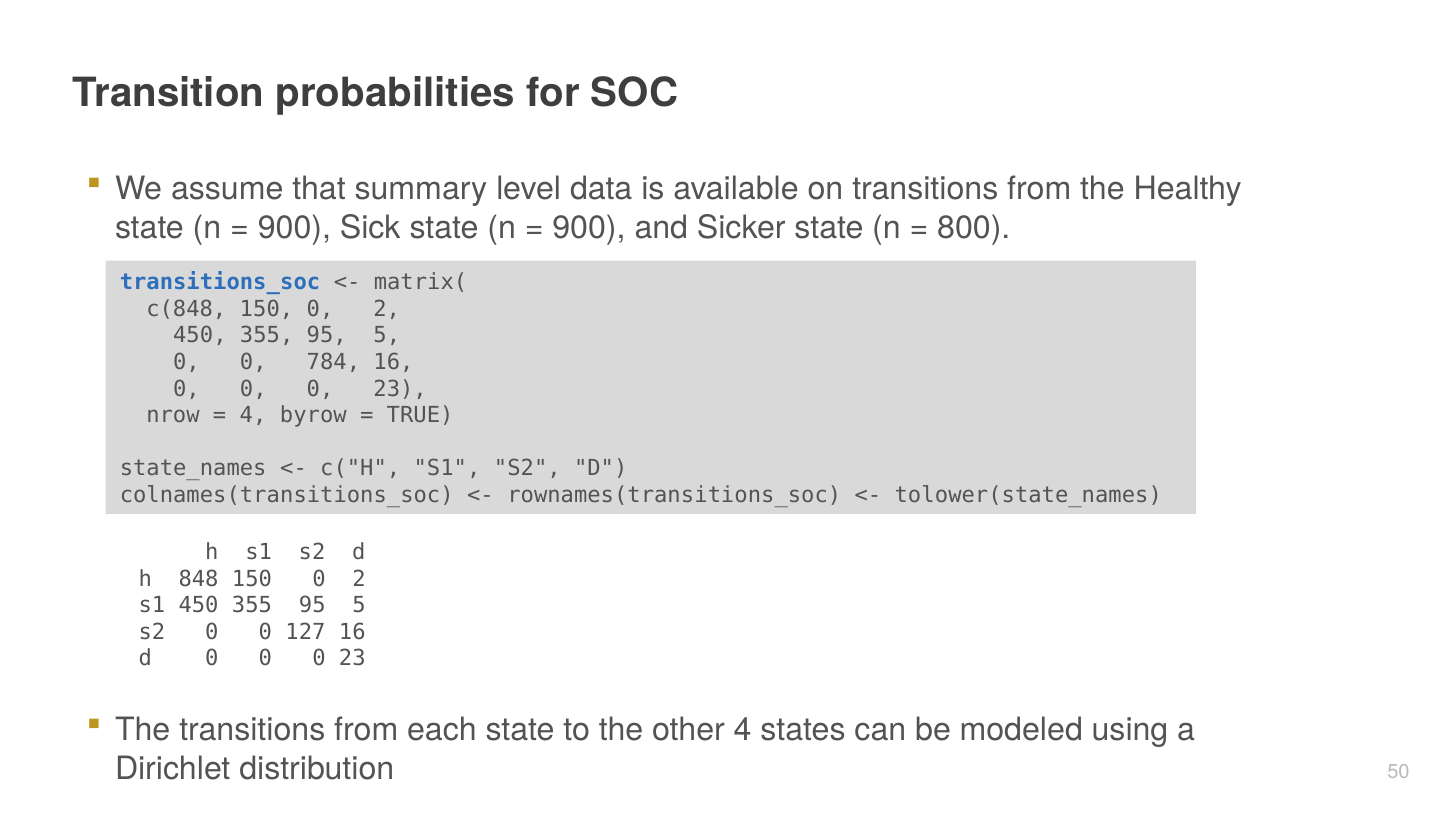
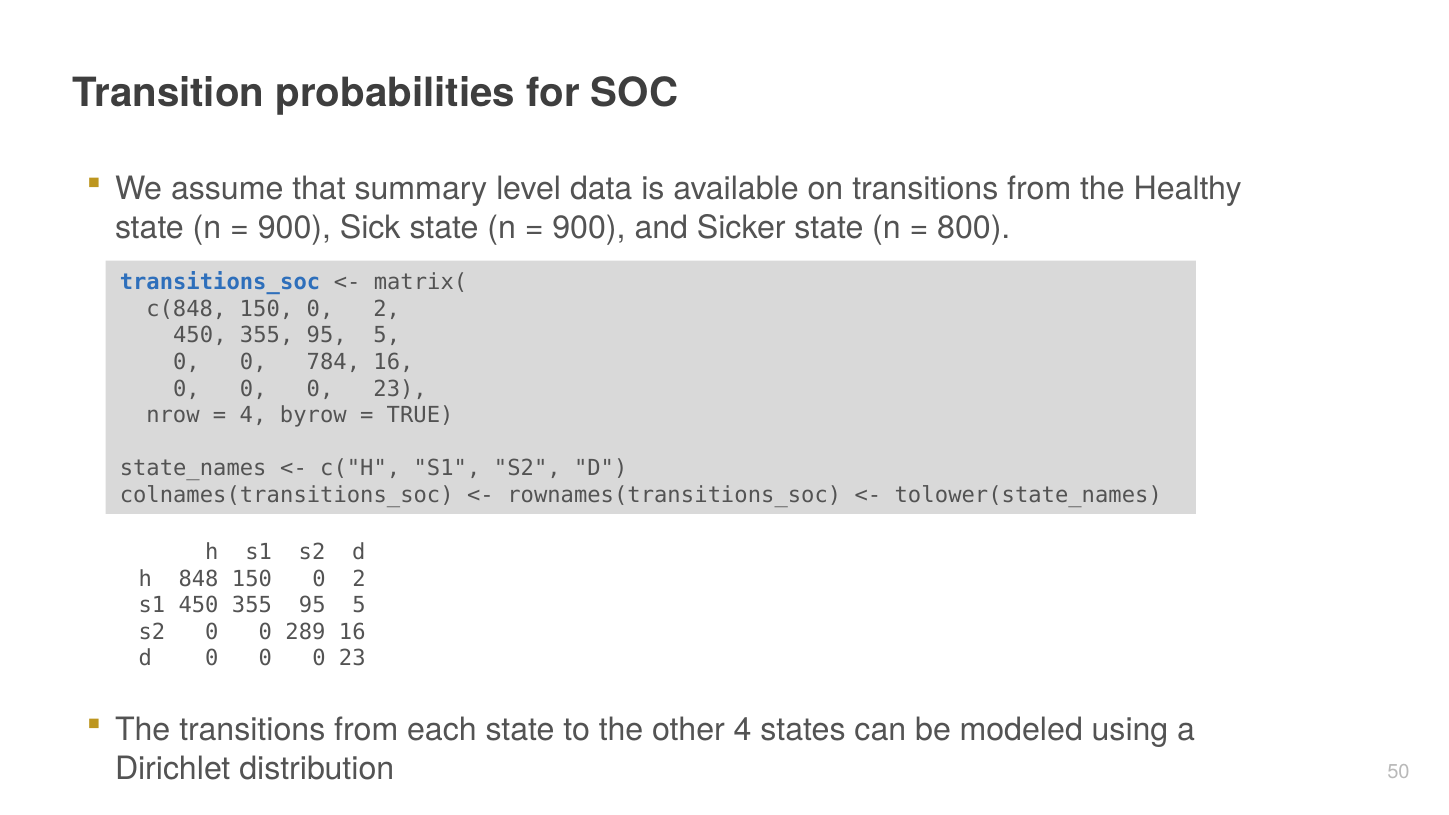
127: 127 -> 289
